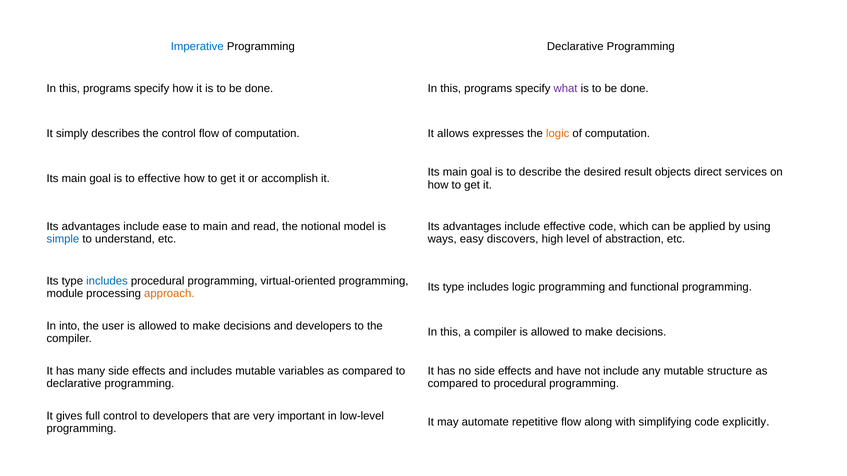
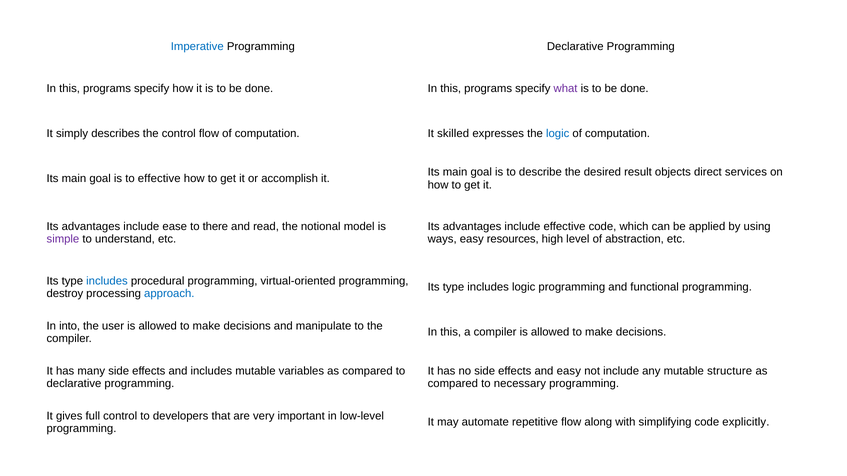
allows: allows -> skilled
logic at (558, 134) colour: orange -> blue
to main: main -> there
simple colour: blue -> purple
discovers: discovers -> resources
module: module -> destroy
approach colour: orange -> blue
and developers: developers -> manipulate
and have: have -> easy
to procedural: procedural -> necessary
